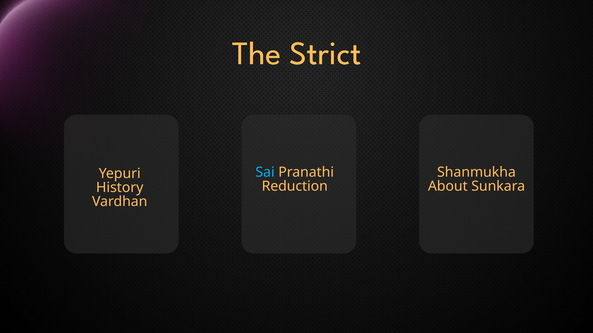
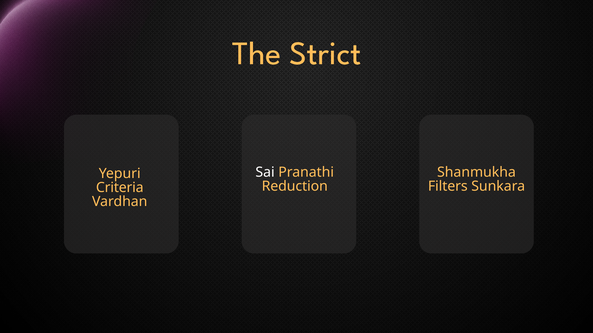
Sai colour: light blue -> white
About: About -> Filters
History: History -> Criteria
